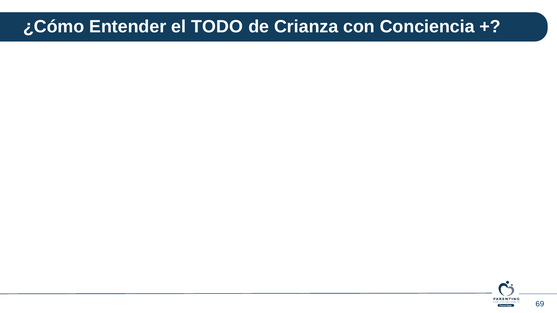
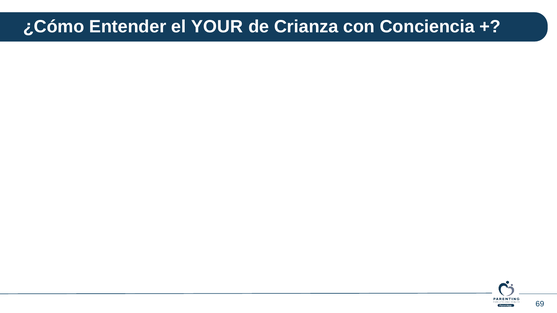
TODO: TODO -> YOUR
